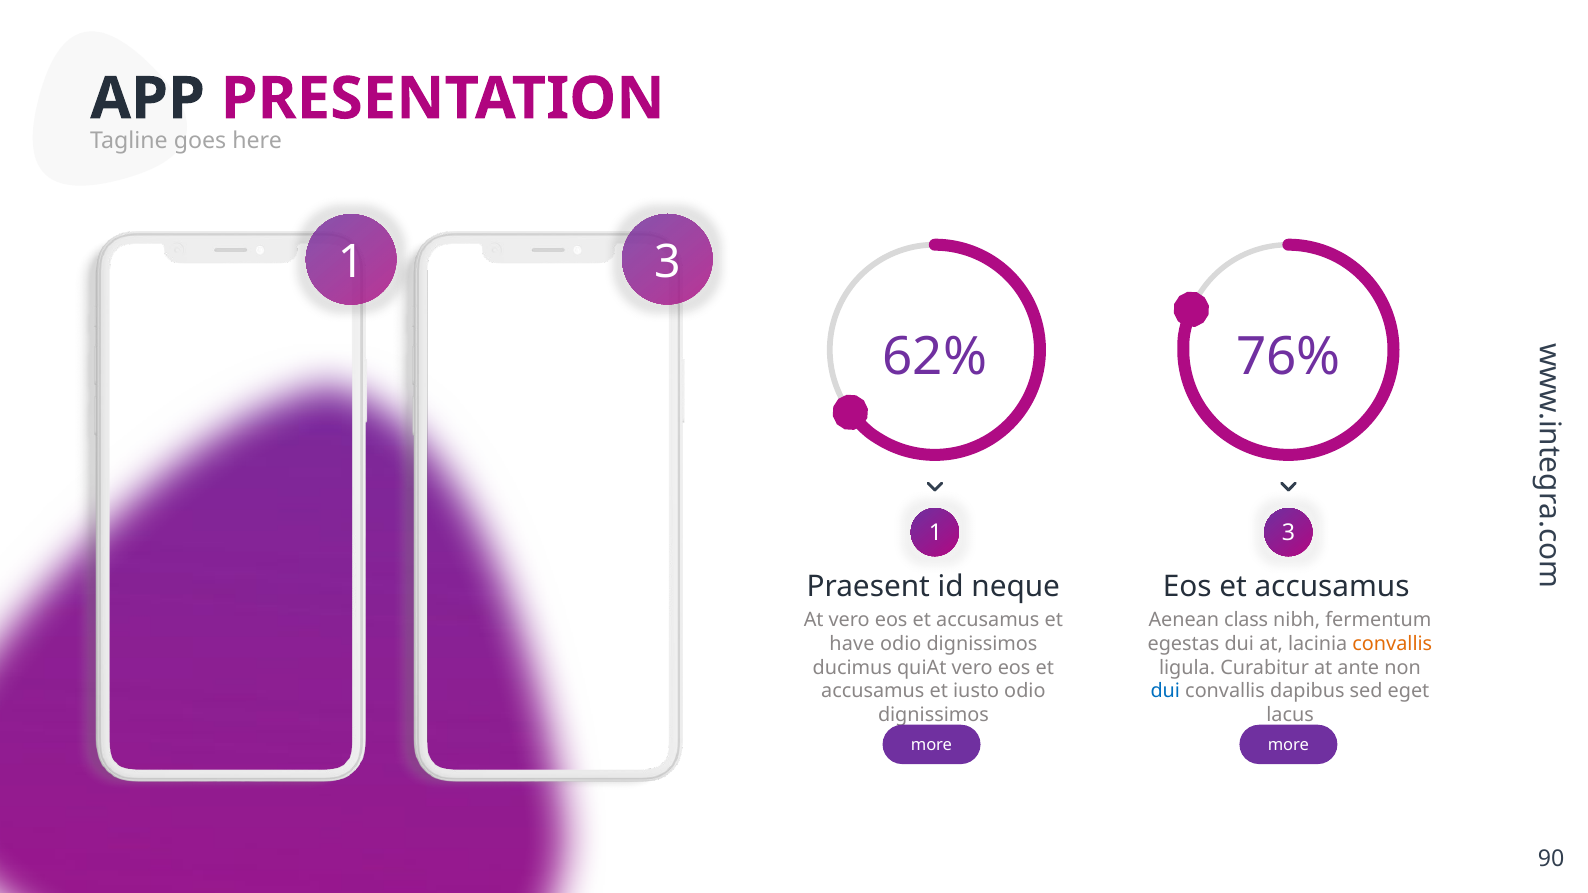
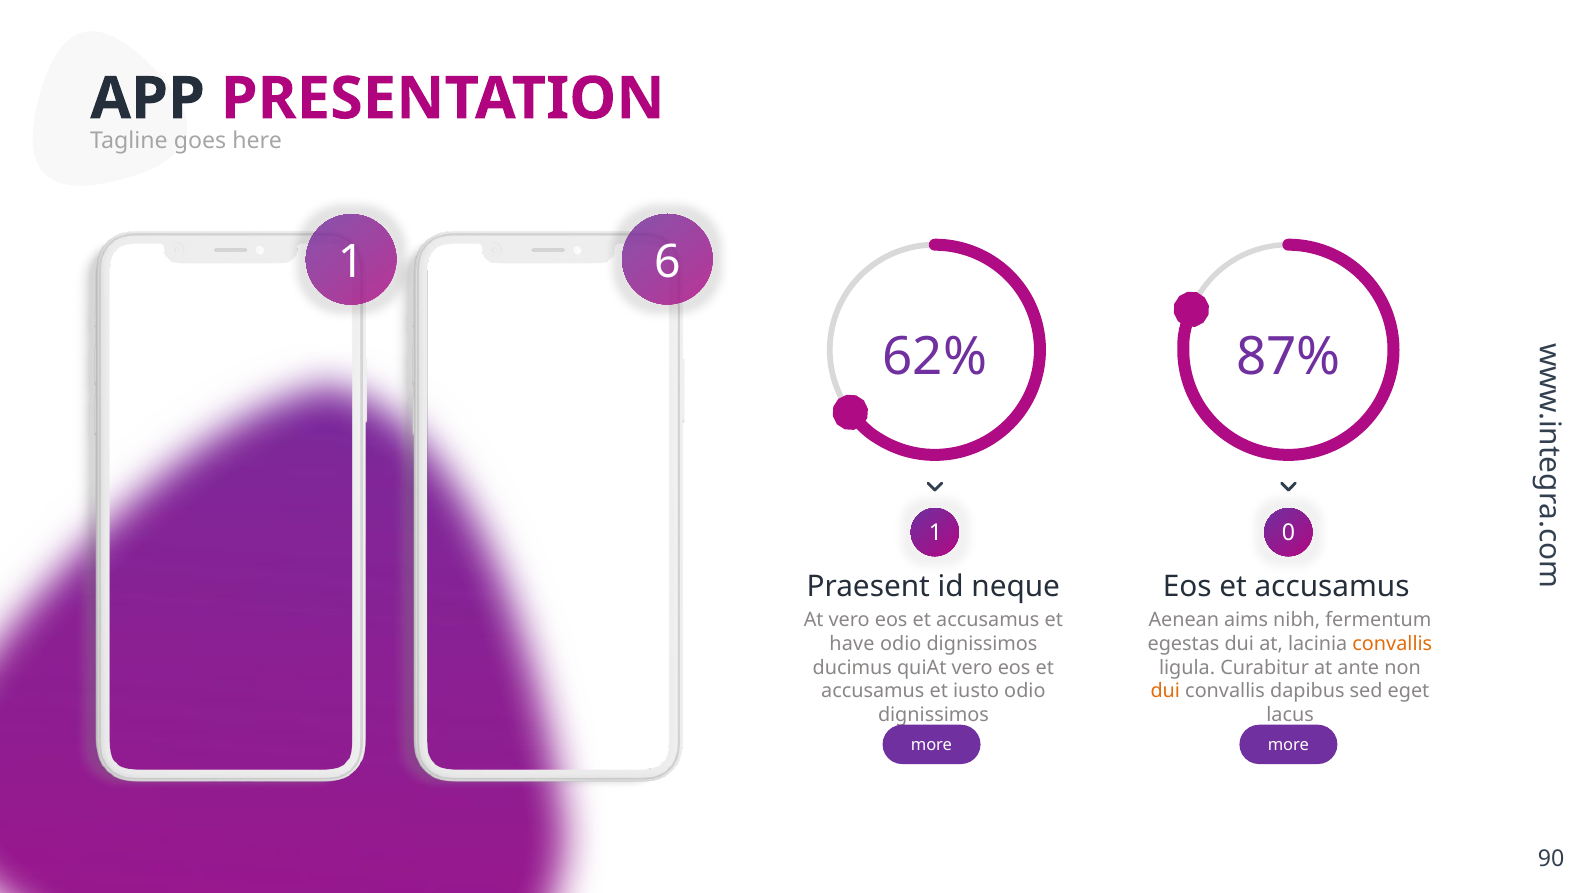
3 at (667, 262): 3 -> 6
76%: 76% -> 87%
3 at (1289, 533): 3 -> 0
class: class -> aims
dui at (1165, 691) colour: blue -> orange
